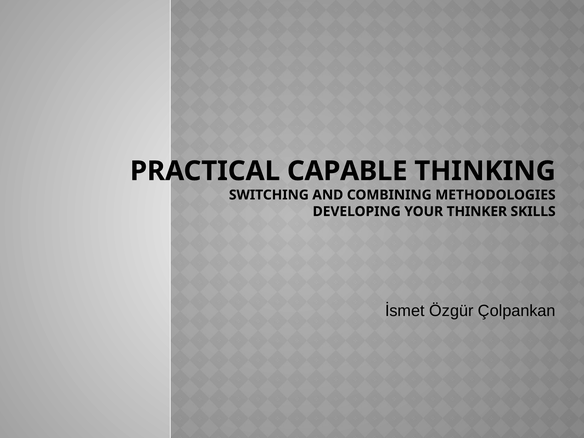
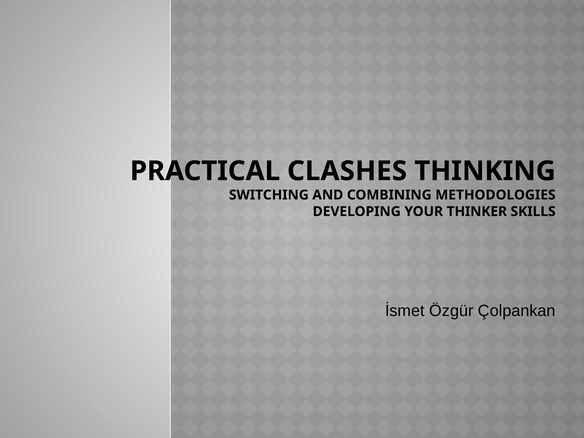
CAPABLE: CAPABLE -> CLASHES
